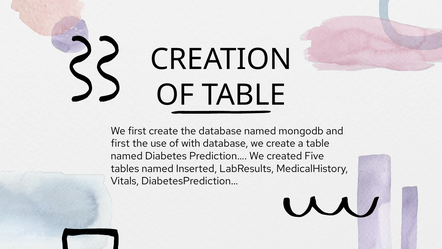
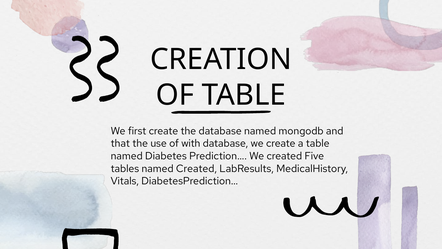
first at (120, 143): first -> that
named Inserted: Inserted -> Created
